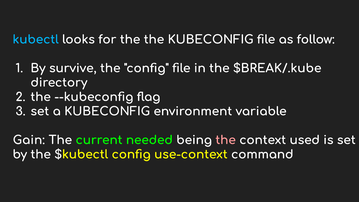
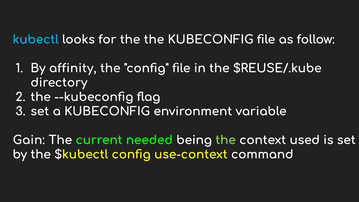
survive: survive -> affinity
$BREAK/.kube: $BREAK/.kube -> $REUSE/.kube
the at (226, 140) colour: pink -> light green
